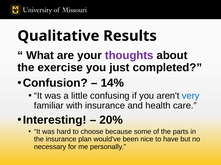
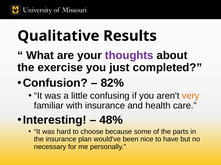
14%: 14% -> 82%
very colour: blue -> orange
20%: 20% -> 48%
